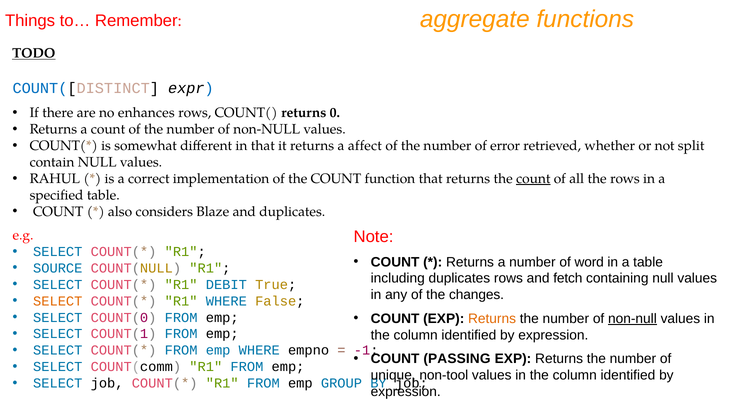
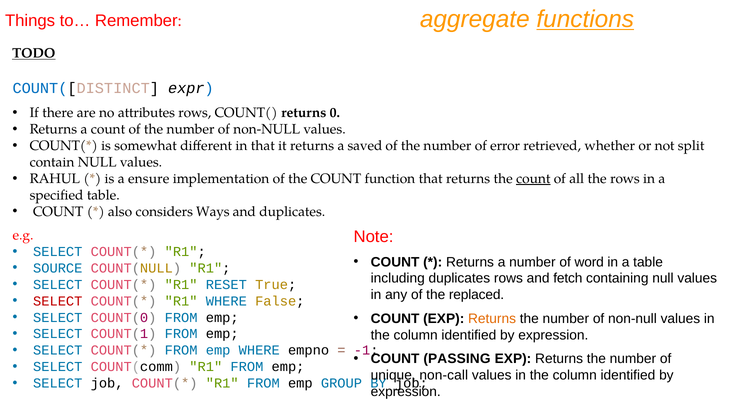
functions underline: none -> present
enhances: enhances -> attributes
affect: affect -> saved
correct: correct -> ensure
Blaze: Blaze -> Ways
DEBIT: DEBIT -> RESET
changes: changes -> replaced
SELECT at (58, 301) colour: orange -> red
non-null at (632, 319) underline: present -> none
non-tool: non-tool -> non-call
